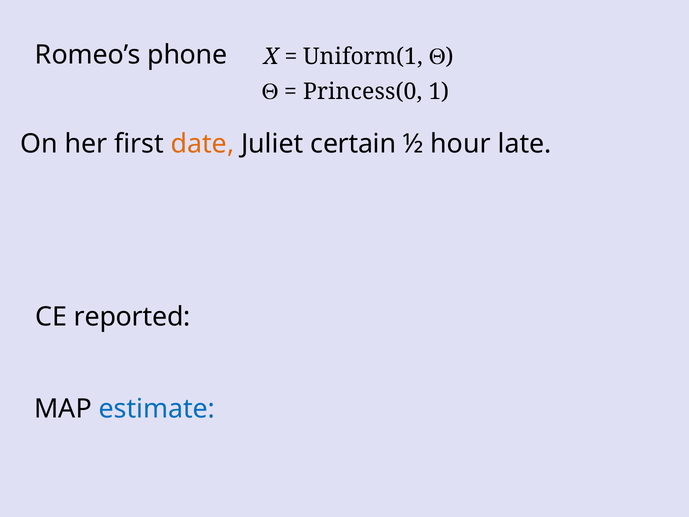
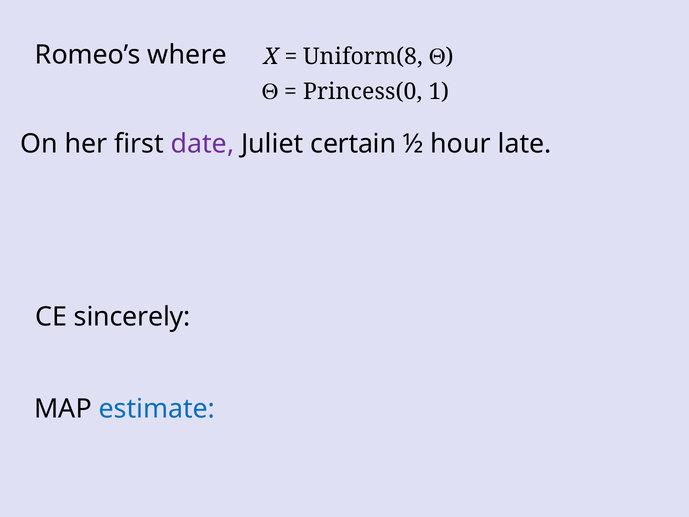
phone: phone -> where
Uniform(1: Uniform(1 -> Uniform(8
date colour: orange -> purple
reported: reported -> sincerely
